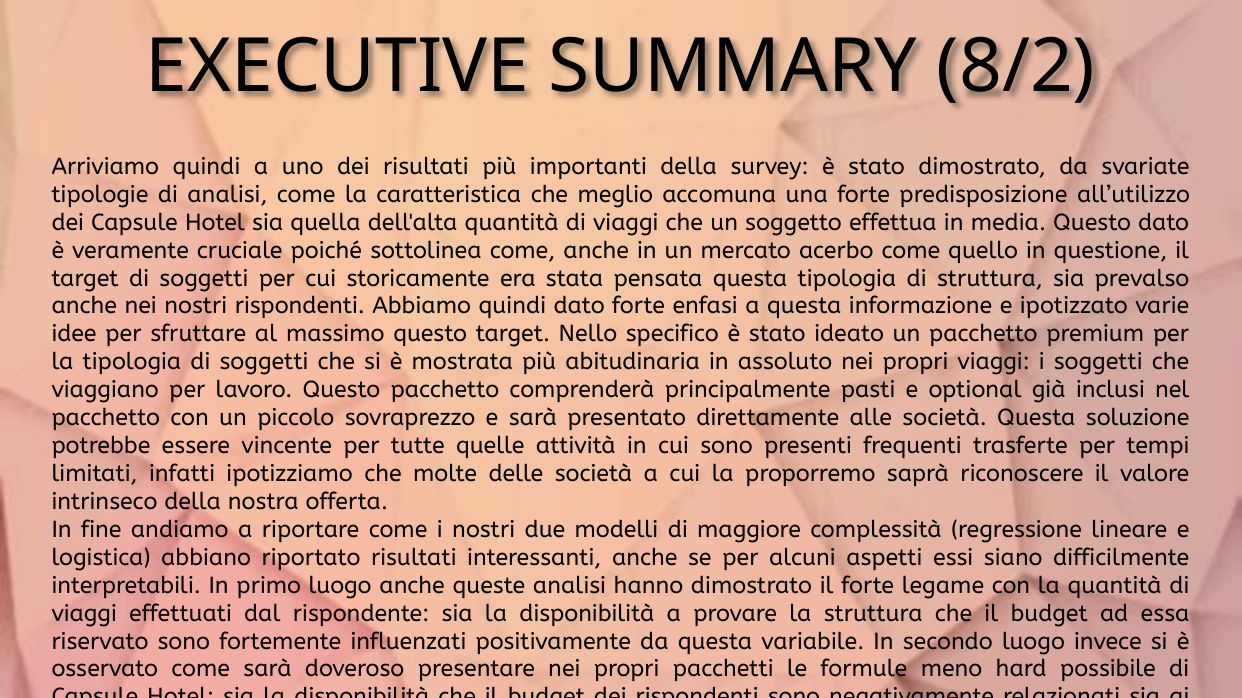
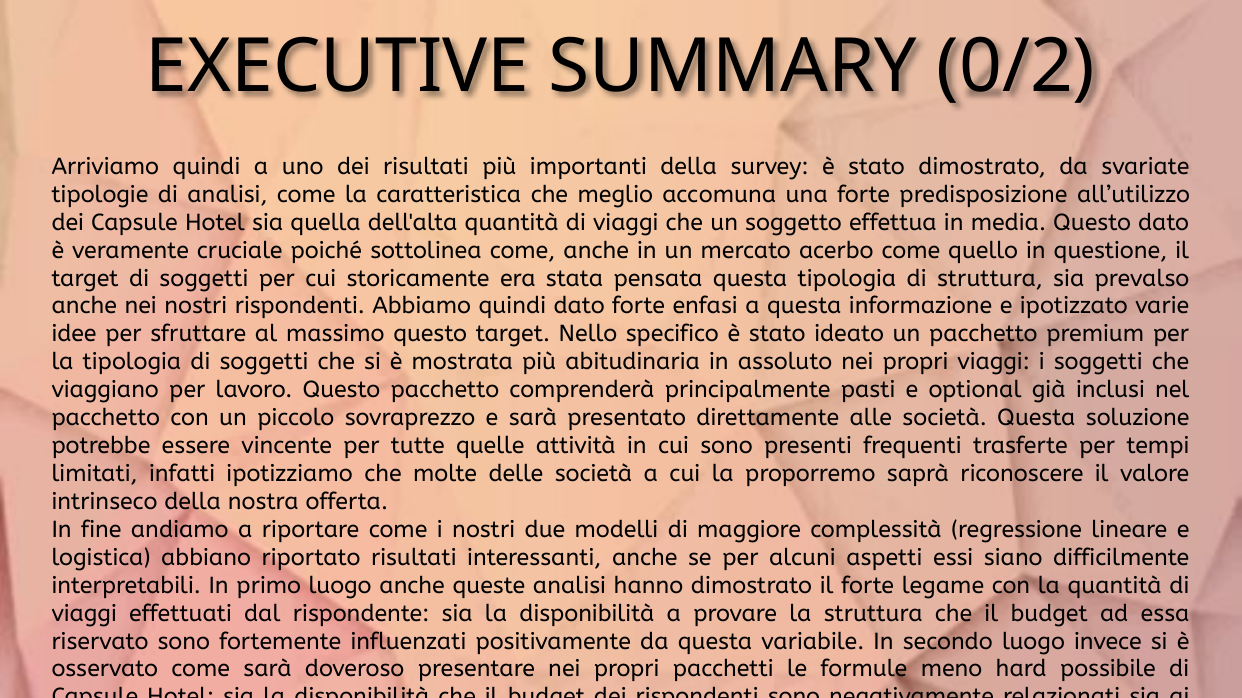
8/2: 8/2 -> 0/2
